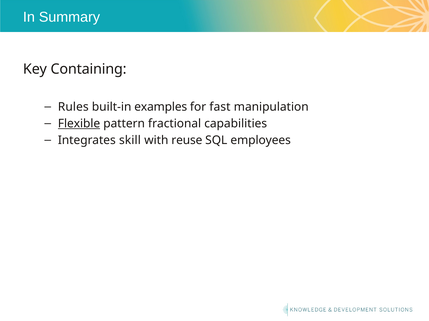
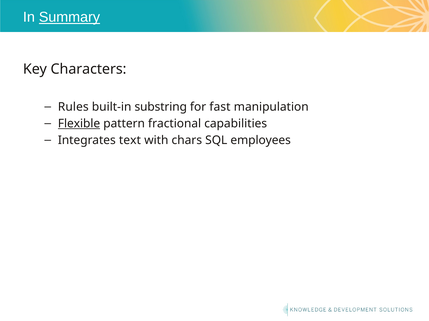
Summary underline: none -> present
Containing: Containing -> Characters
examples: examples -> substring
skill: skill -> text
reuse: reuse -> chars
